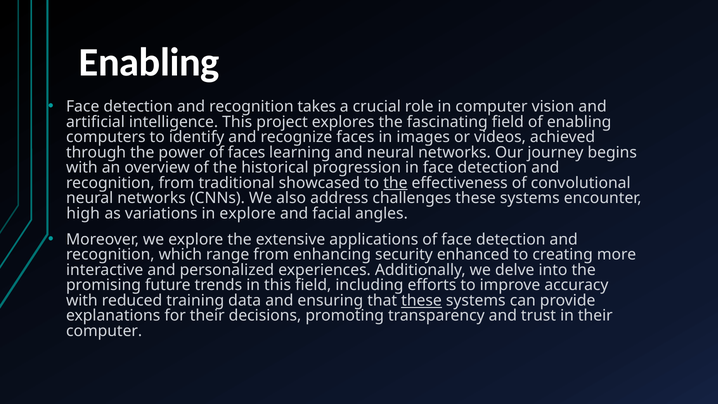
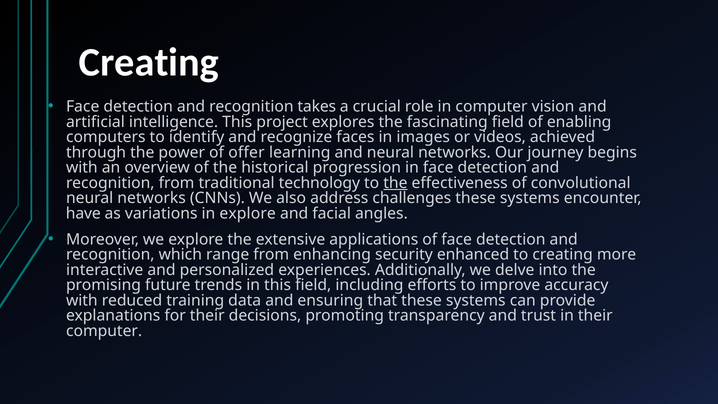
Enabling at (149, 63): Enabling -> Creating
of faces: faces -> offer
showcased: showcased -> technology
high: high -> have
these at (422, 301) underline: present -> none
